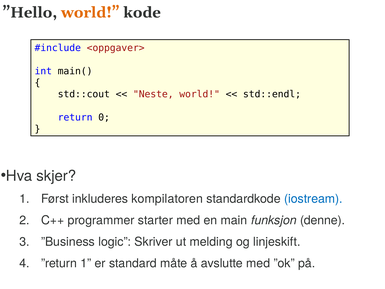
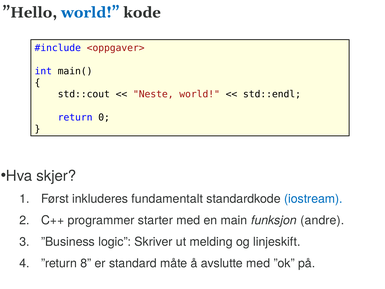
world at (90, 13) colour: orange -> blue
kompilatoren: kompilatoren -> fundamentalt
denne: denne -> andre
”return 1: 1 -> 8
